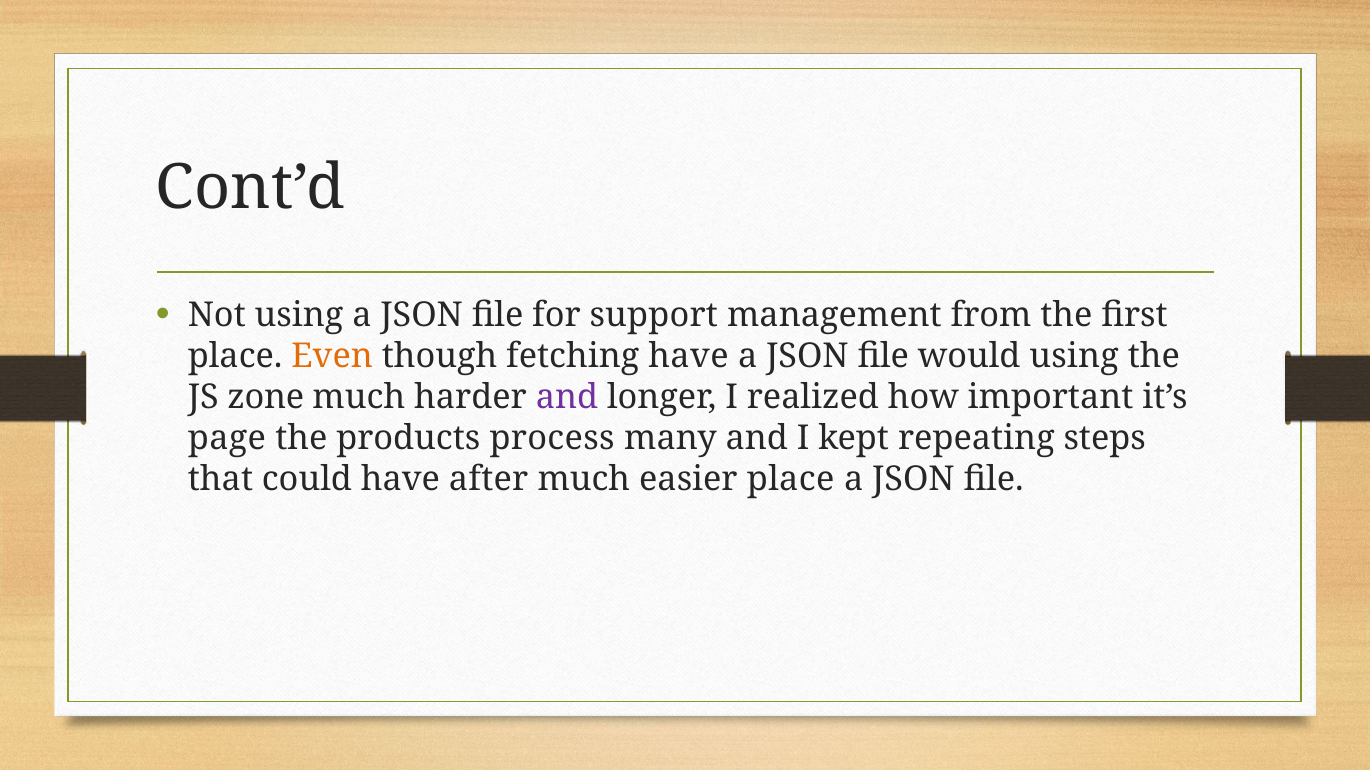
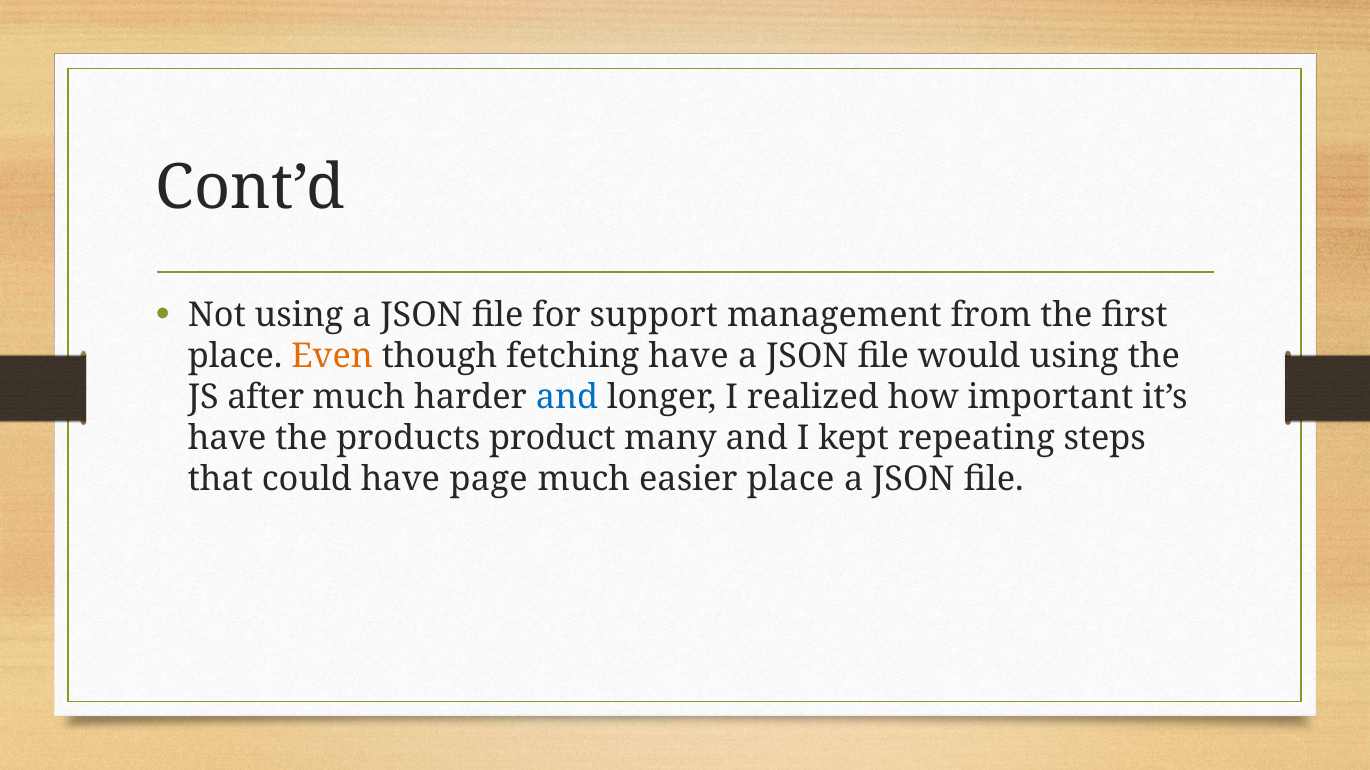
zone: zone -> after
and at (567, 398) colour: purple -> blue
page at (227, 439): page -> have
process: process -> product
after: after -> page
